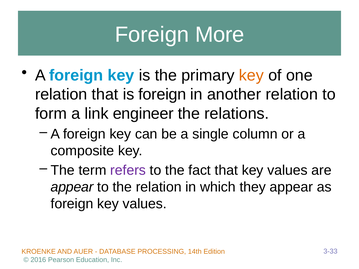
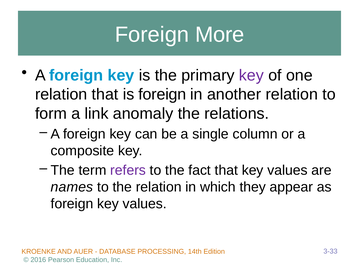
key at (251, 75) colour: orange -> purple
engineer: engineer -> anomaly
appear at (72, 187): appear -> names
